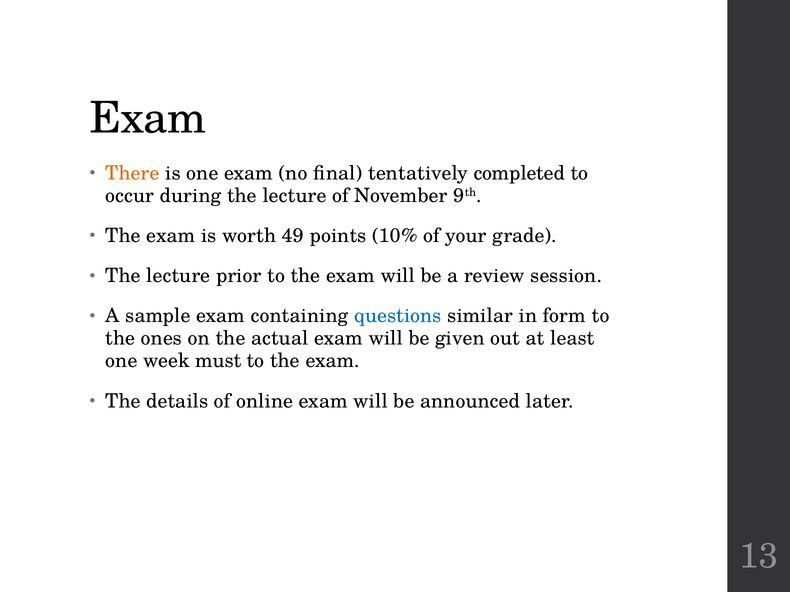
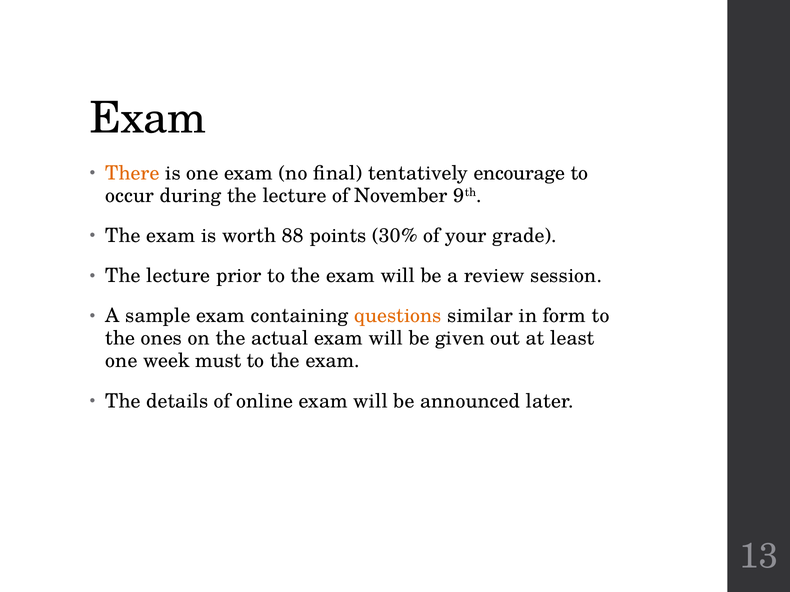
completed: completed -> encourage
49: 49 -> 88
10%: 10% -> 30%
questions colour: blue -> orange
